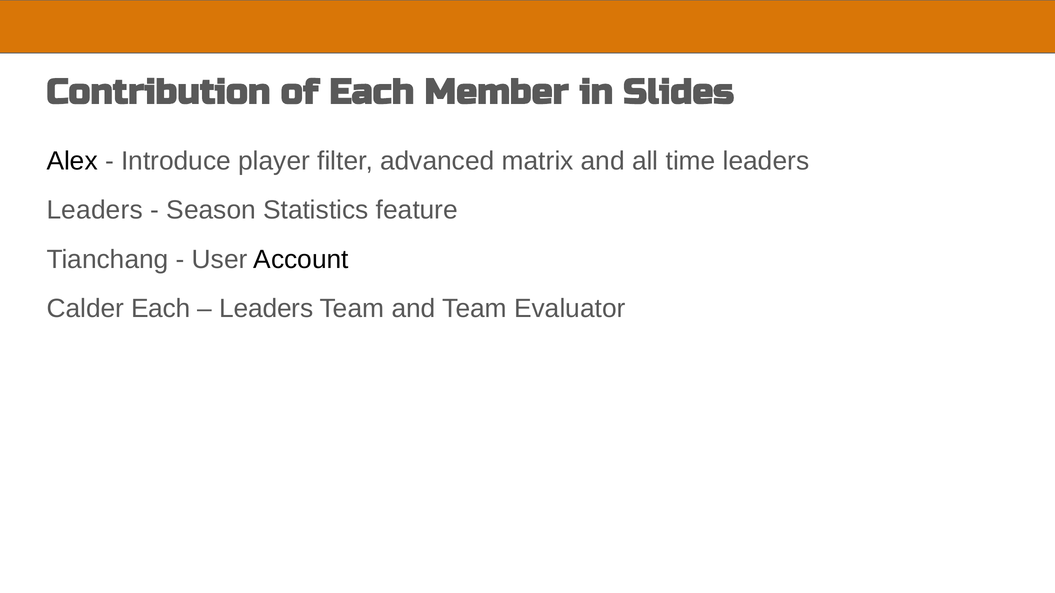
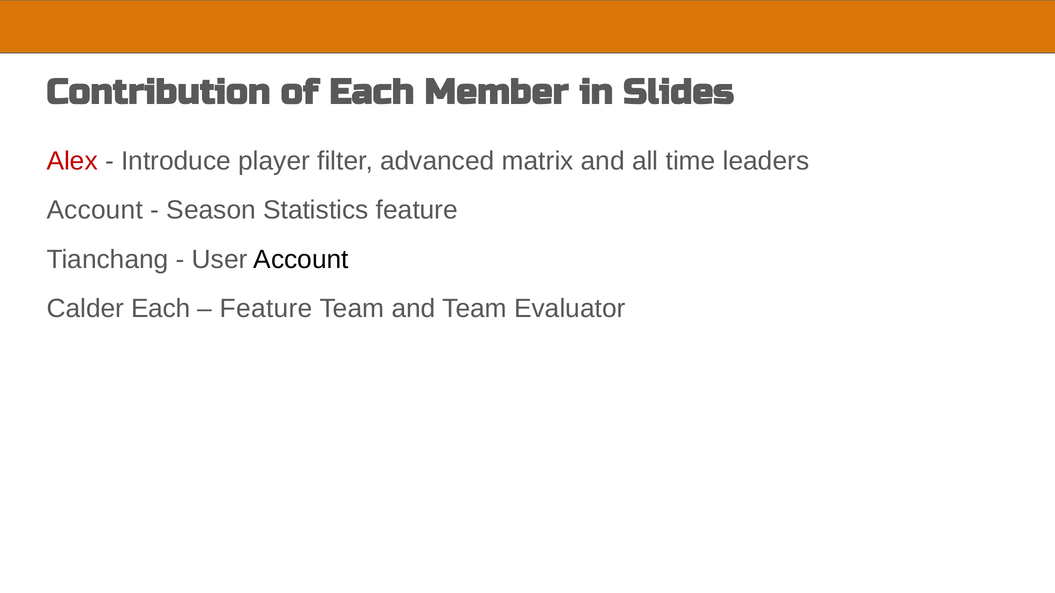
Alex colour: black -> red
Leaders at (95, 210): Leaders -> Account
Leaders at (266, 309): Leaders -> Feature
